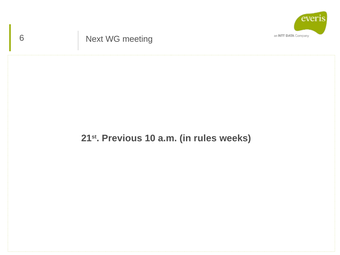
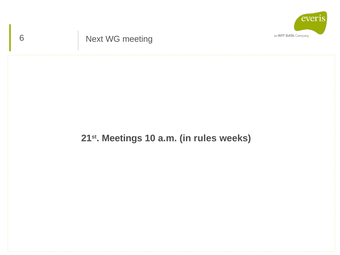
Previous: Previous -> Meetings
